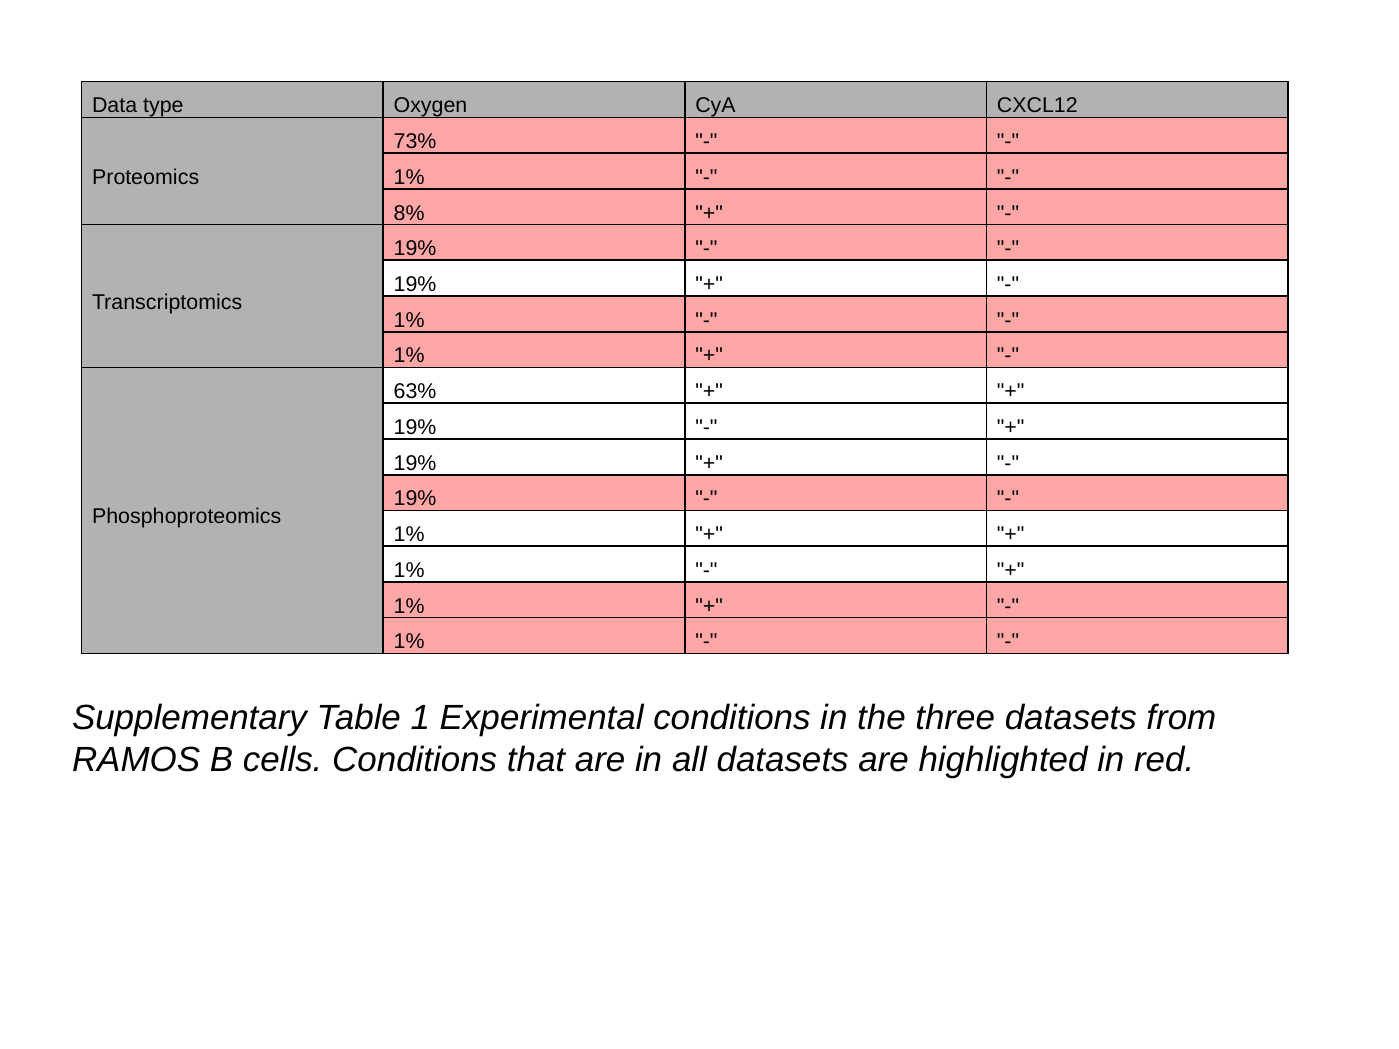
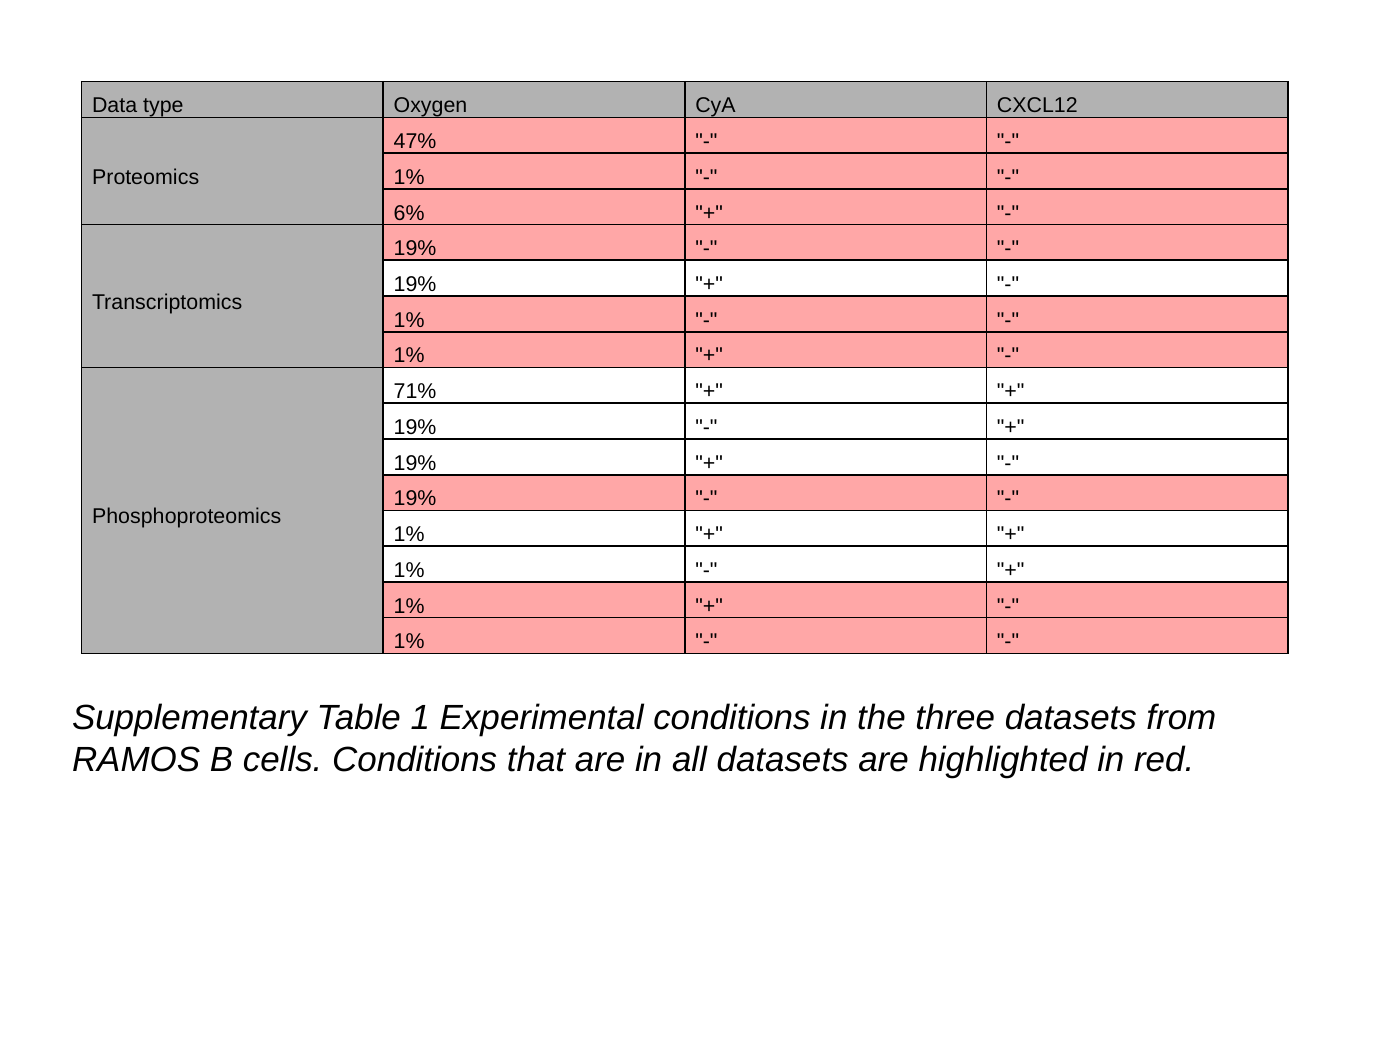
73%: 73% -> 47%
8%: 8% -> 6%
63%: 63% -> 71%
